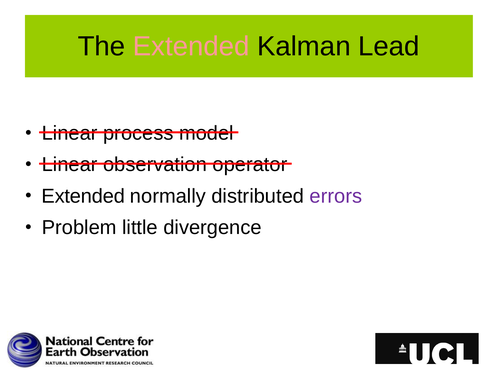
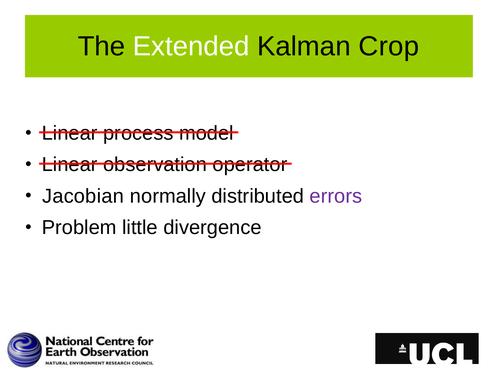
Extended at (191, 46) colour: pink -> white
Lead: Lead -> Crop
Extended at (83, 196): Extended -> Jacobian
